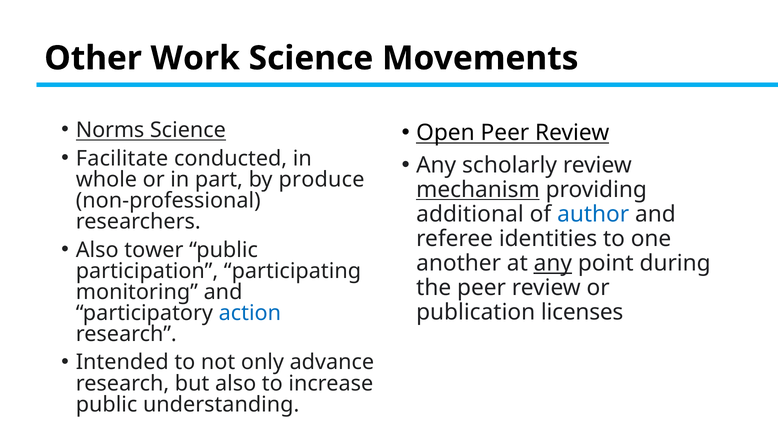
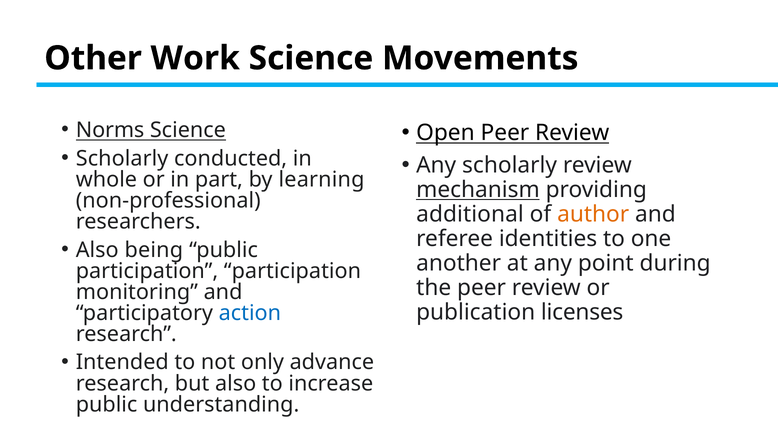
Facilitate at (122, 158): Facilitate -> Scholarly
produce: produce -> learning
author colour: blue -> orange
tower: tower -> being
any at (553, 263) underline: present -> none
participation participating: participating -> participation
